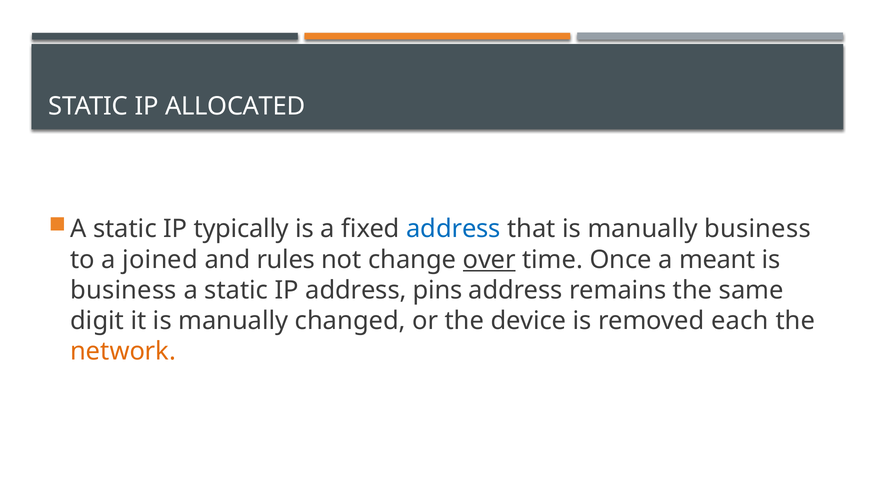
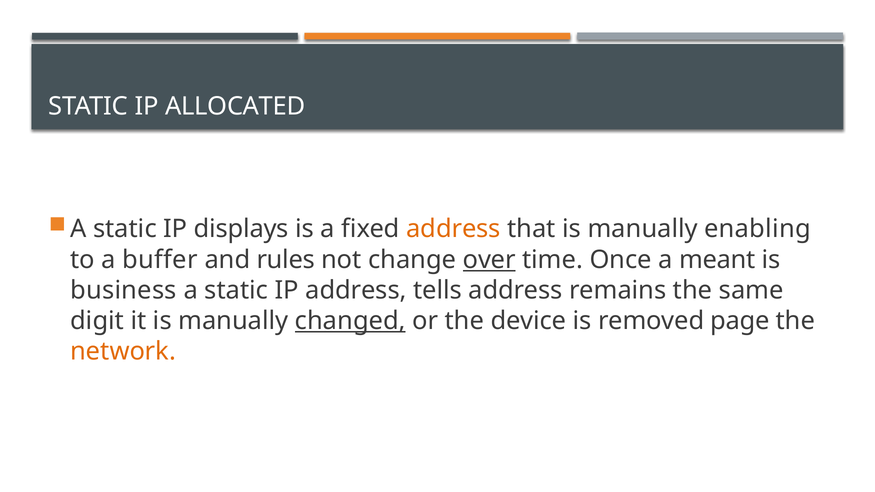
typically: typically -> displays
address at (453, 229) colour: blue -> orange
manually business: business -> enabling
joined: joined -> buffer
pins: pins -> tells
changed underline: none -> present
each: each -> page
